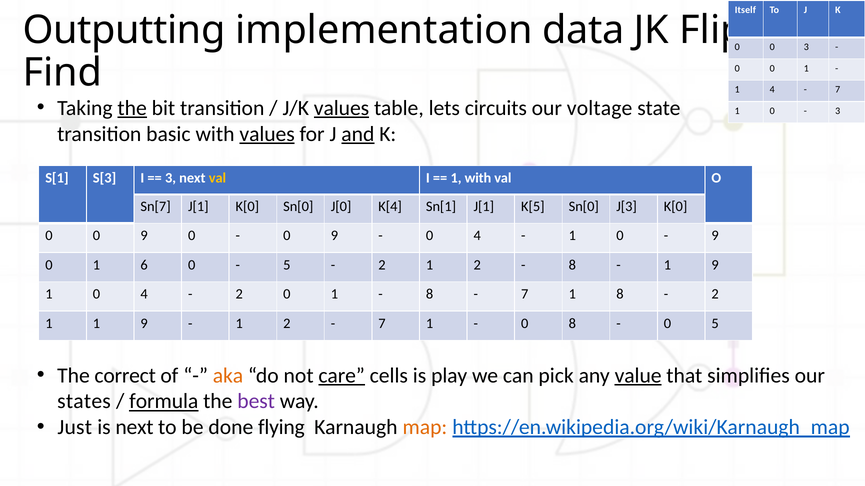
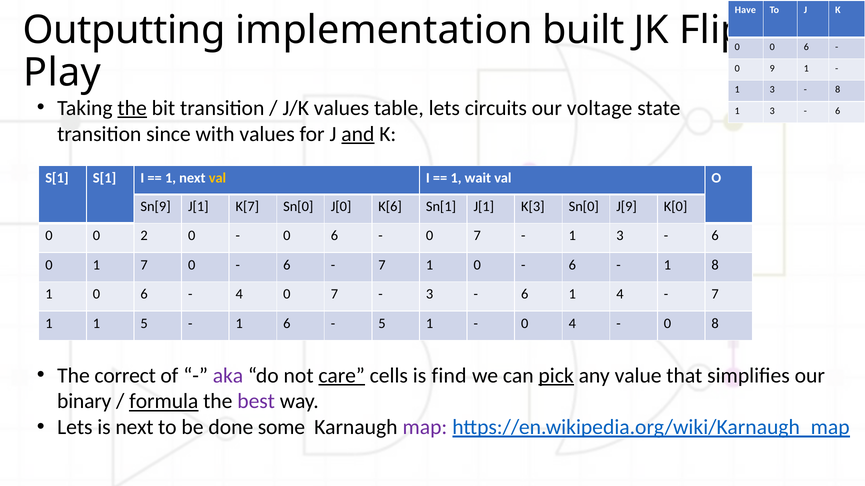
Itself: Itself -> Have
data: data -> built
3 at (806, 47): 3 -> 6
Find: Find -> Play
0 at (772, 68): 0 -> 9
4 at (772, 90): 4 -> 3
7 at (838, 90): 7 -> 8
values at (341, 108) underline: present -> none
0 at (772, 111): 0 -> 3
3 at (838, 111): 3 -> 6
basic: basic -> since
values at (267, 134) underline: present -> none
S[1 S[3: S[3 -> S[1
3 at (171, 178): 3 -> 1
1 with: with -> wait
Sn[7: Sn[7 -> Sn[9
J[1 K[0: K[0 -> K[7
K[4: K[4 -> K[6
K[5: K[5 -> K[3
J[3: J[3 -> J[9
0 0 9: 9 -> 2
9 at (334, 236): 9 -> 6
4 at (477, 236): 4 -> 7
0 at (620, 236): 0 -> 3
9 at (715, 236): 9 -> 6
1 6: 6 -> 7
5 at (287, 265): 5 -> 6
2 at (382, 265): 2 -> 7
2 at (477, 265): 2 -> 0
8 at (572, 265): 8 -> 6
9 at (715, 265): 9 -> 8
1 0 4: 4 -> 6
2 at (239, 294): 2 -> 4
1 at (334, 294): 1 -> 7
8 at (430, 294): 8 -> 3
7 at (525, 294): 7 -> 6
1 8: 8 -> 4
2 at (715, 294): 2 -> 7
1 1 9: 9 -> 5
2 at (287, 324): 2 -> 6
7 at (382, 324): 7 -> 5
0 8: 8 -> 4
0 5: 5 -> 8
aka colour: orange -> purple
play: play -> find
pick underline: none -> present
value underline: present -> none
states: states -> binary
Just at (75, 428): Just -> Lets
flying: flying -> some
map colour: orange -> purple
